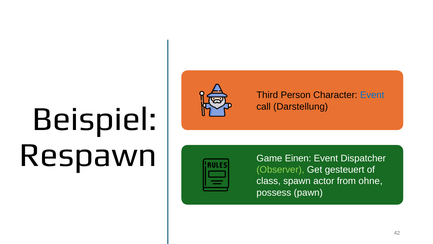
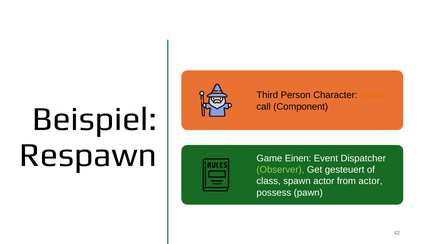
Event at (372, 95) colour: blue -> orange
Darstellung: Darstellung -> Component
from ohne: ohne -> actor
